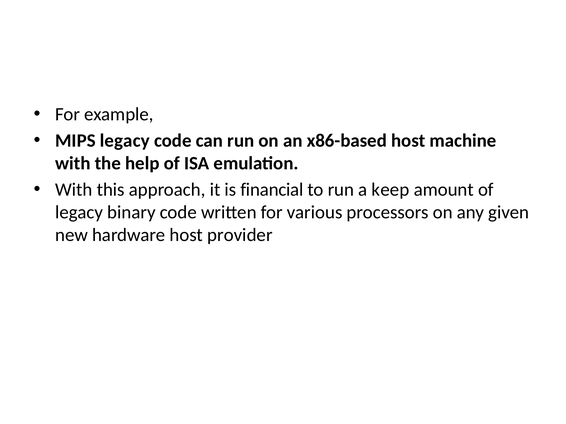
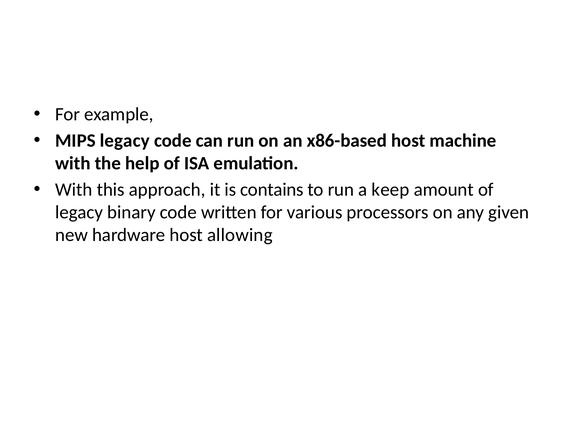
financial: financial -> contains
provider: provider -> allowing
